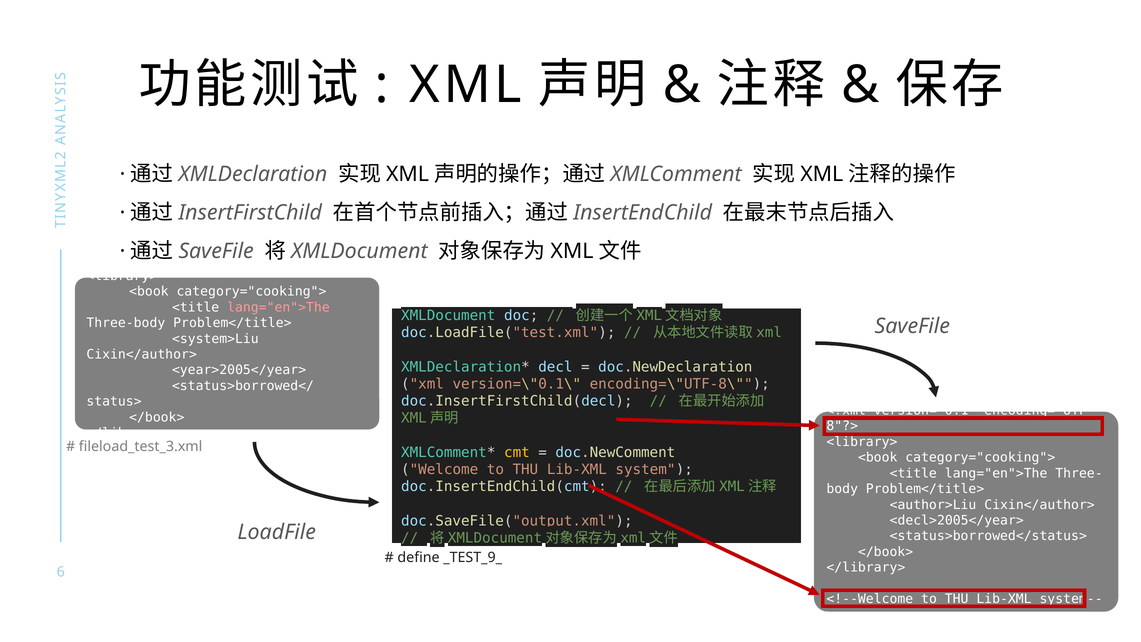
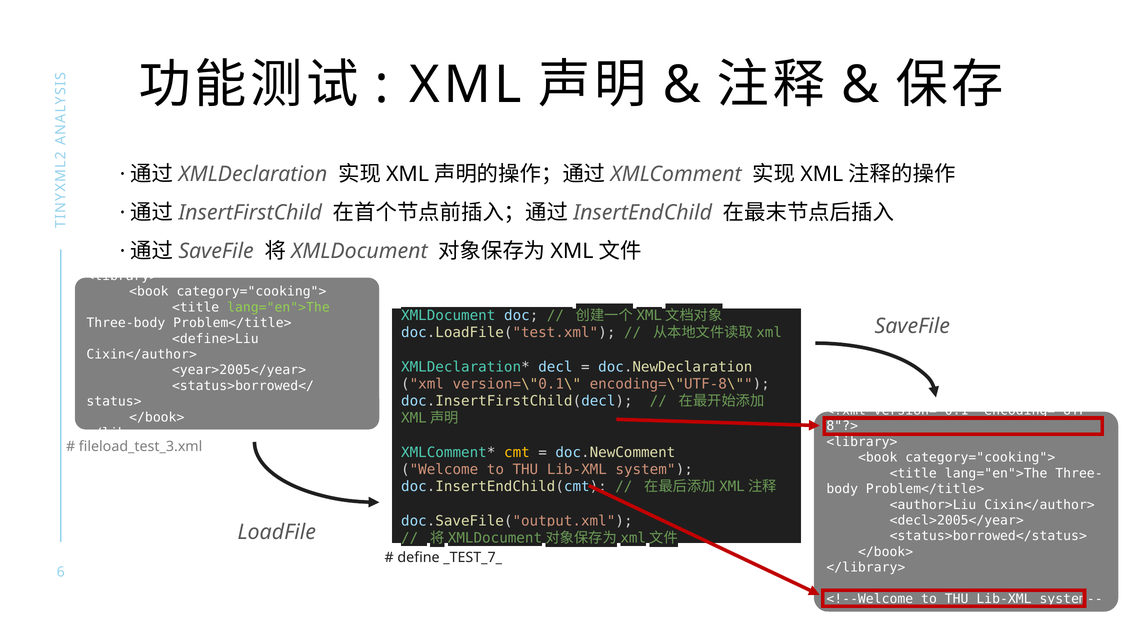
lang="en">The at (278, 307) colour: pink -> light green
<system>Liu: <system>Liu -> <define>Liu
_TEST_9_: _TEST_9_ -> _TEST_7_
